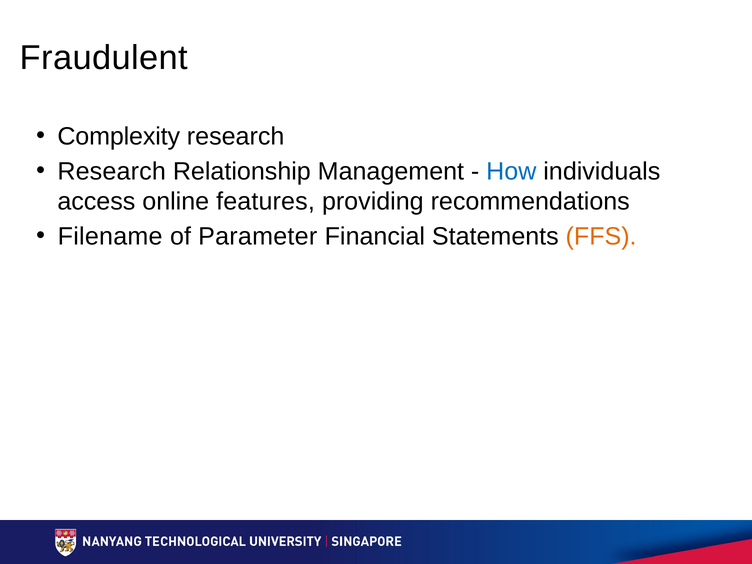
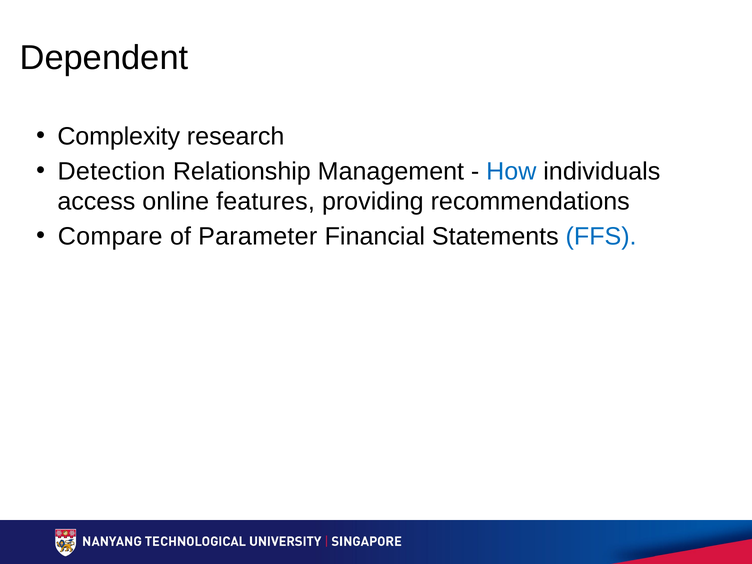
Fraudulent: Fraudulent -> Dependent
Research at (112, 171): Research -> Detection
Filename: Filename -> Compare
FFS colour: orange -> blue
